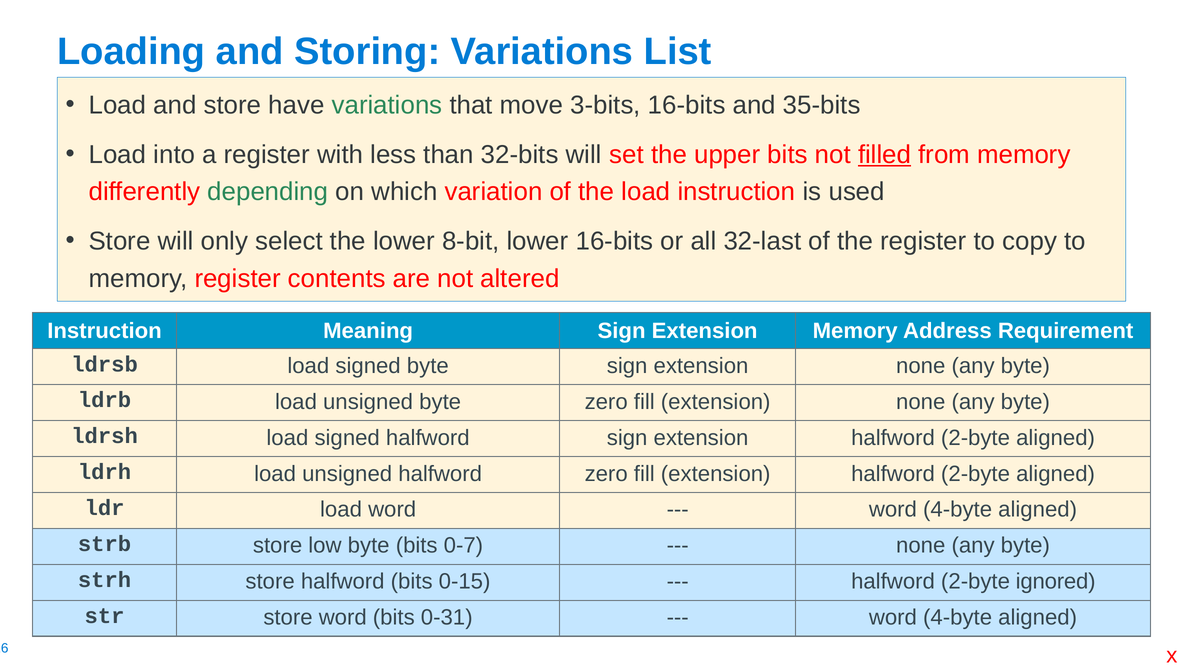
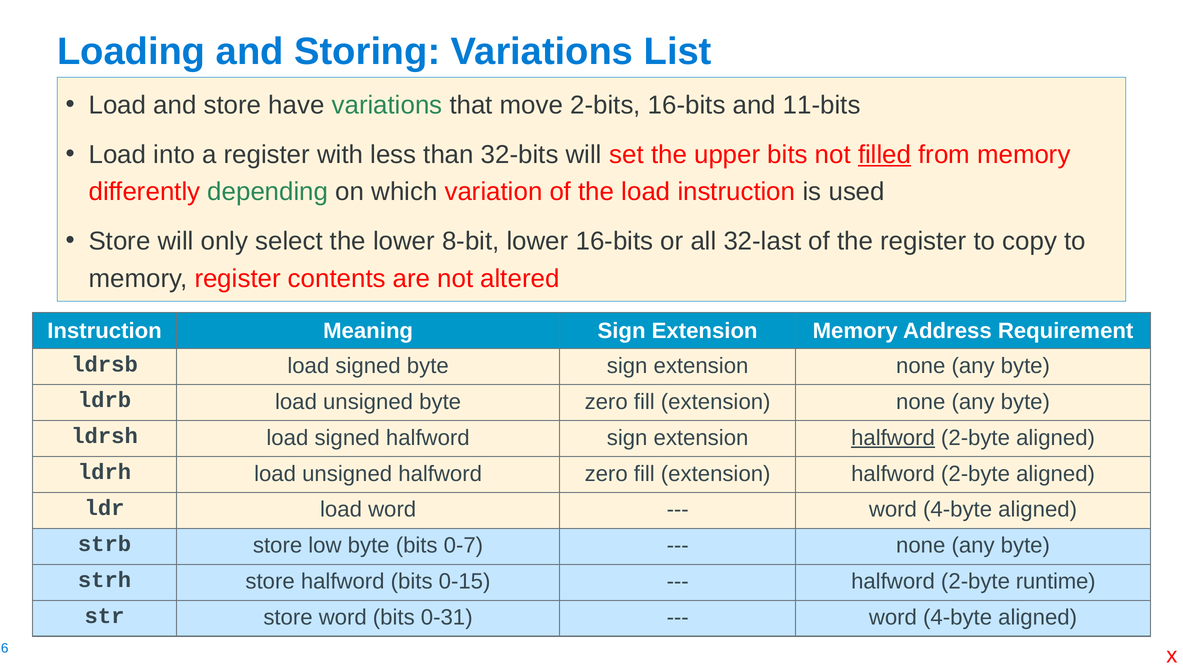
3-bits: 3-bits -> 2-bits
35-bits: 35-bits -> 11-bits
halfword at (893, 438) underline: none -> present
ignored: ignored -> runtime
